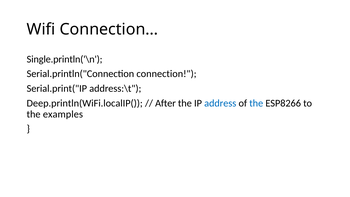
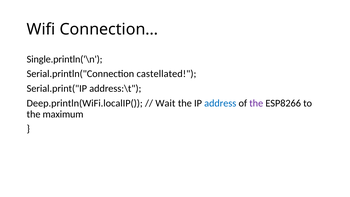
connection: connection -> castellated
After: After -> Wait
the at (256, 103) colour: blue -> purple
examples: examples -> maximum
